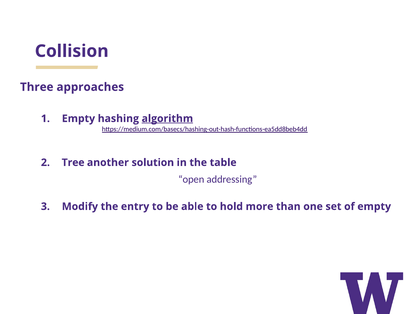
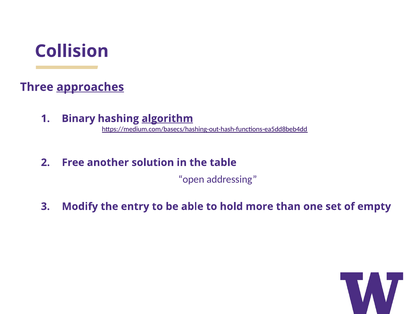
approaches underline: none -> present
Empty at (78, 118): Empty -> Binary
Tree: Tree -> Free
